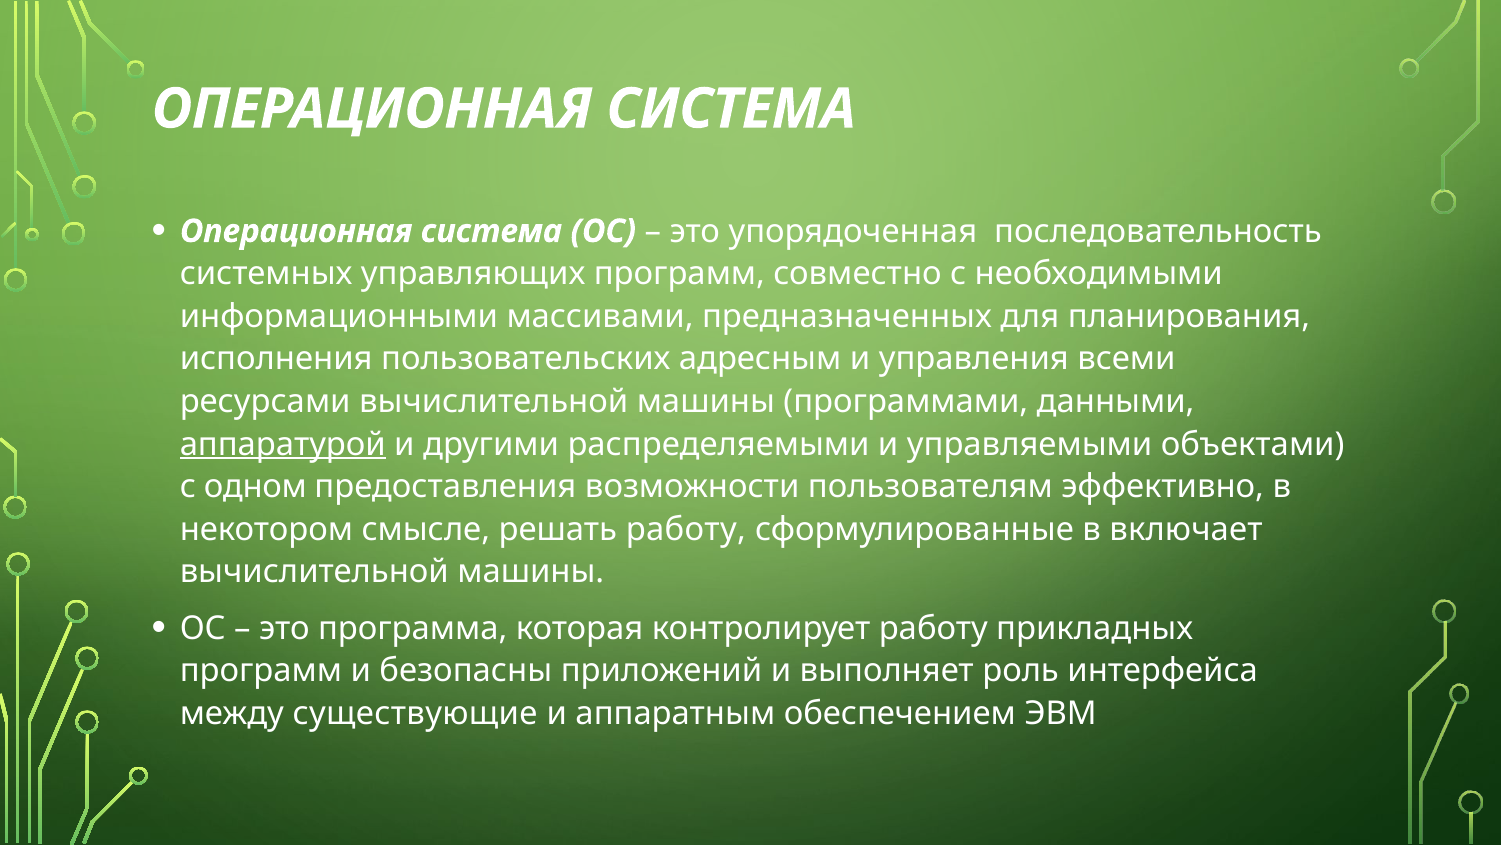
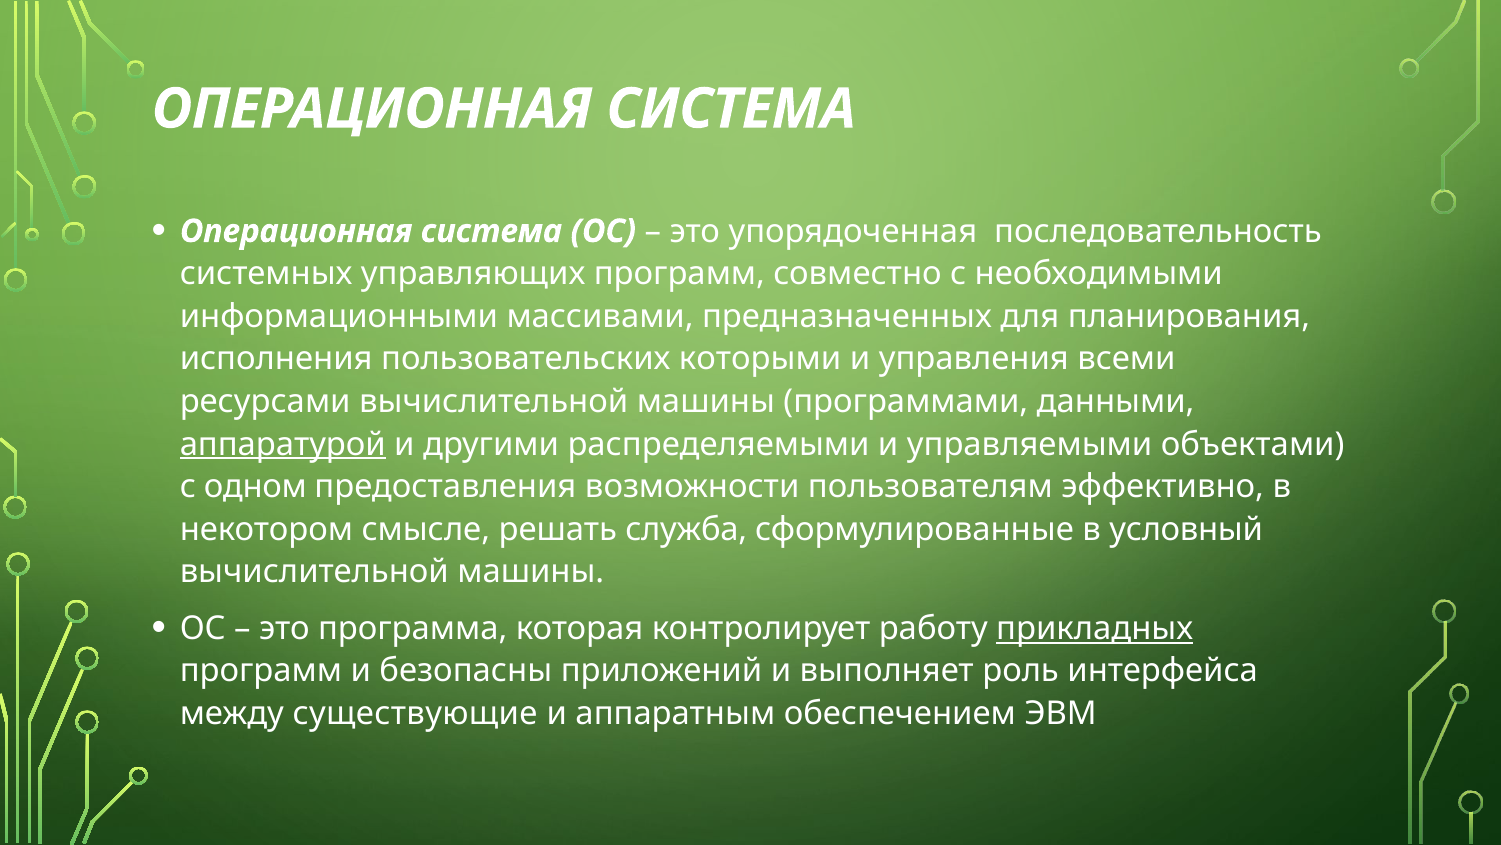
адресным: адресным -> которыми
решать работу: работу -> служба
включает: включает -> условный
прикладных underline: none -> present
